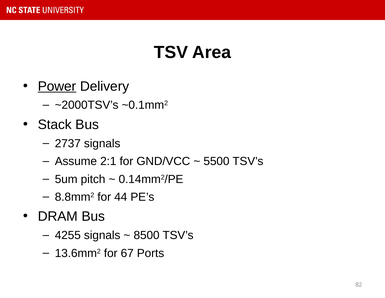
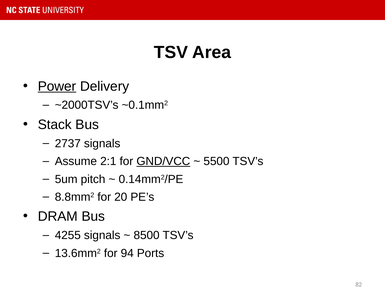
GND/VCC underline: none -> present
44: 44 -> 20
67: 67 -> 94
